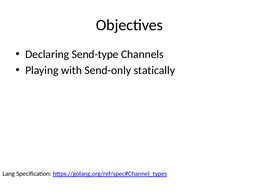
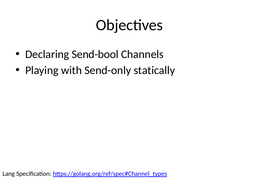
Send-type: Send-type -> Send-bool
